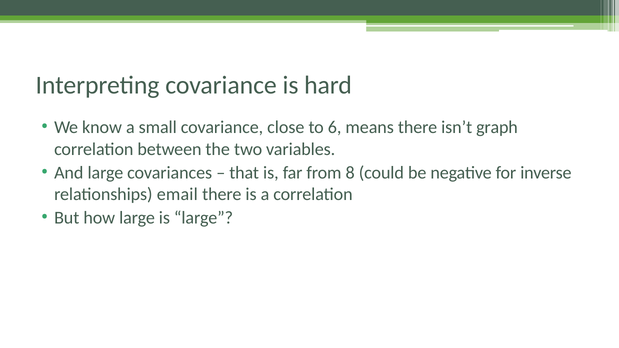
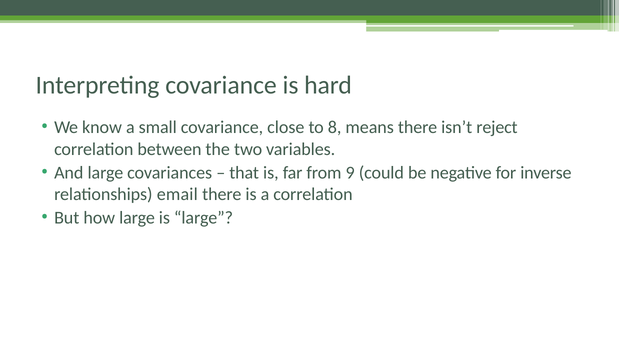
6: 6 -> 8
graph: graph -> reject
8: 8 -> 9
